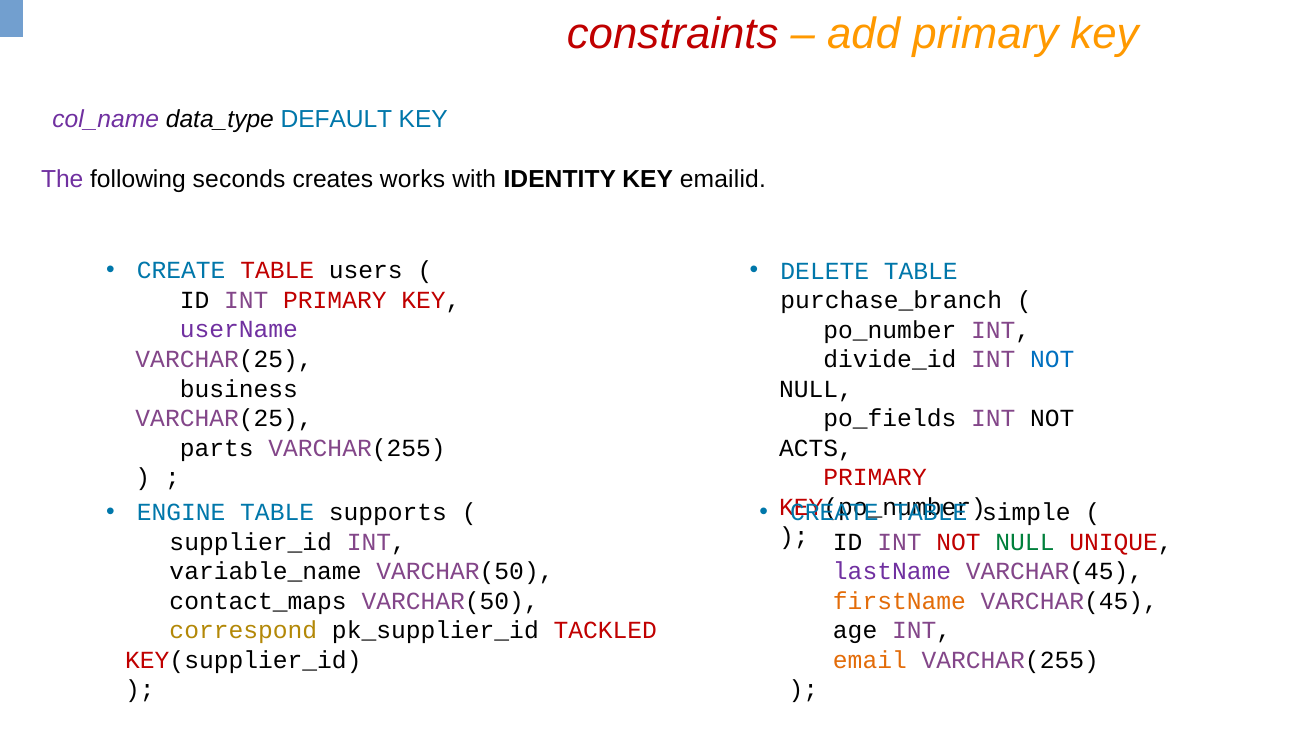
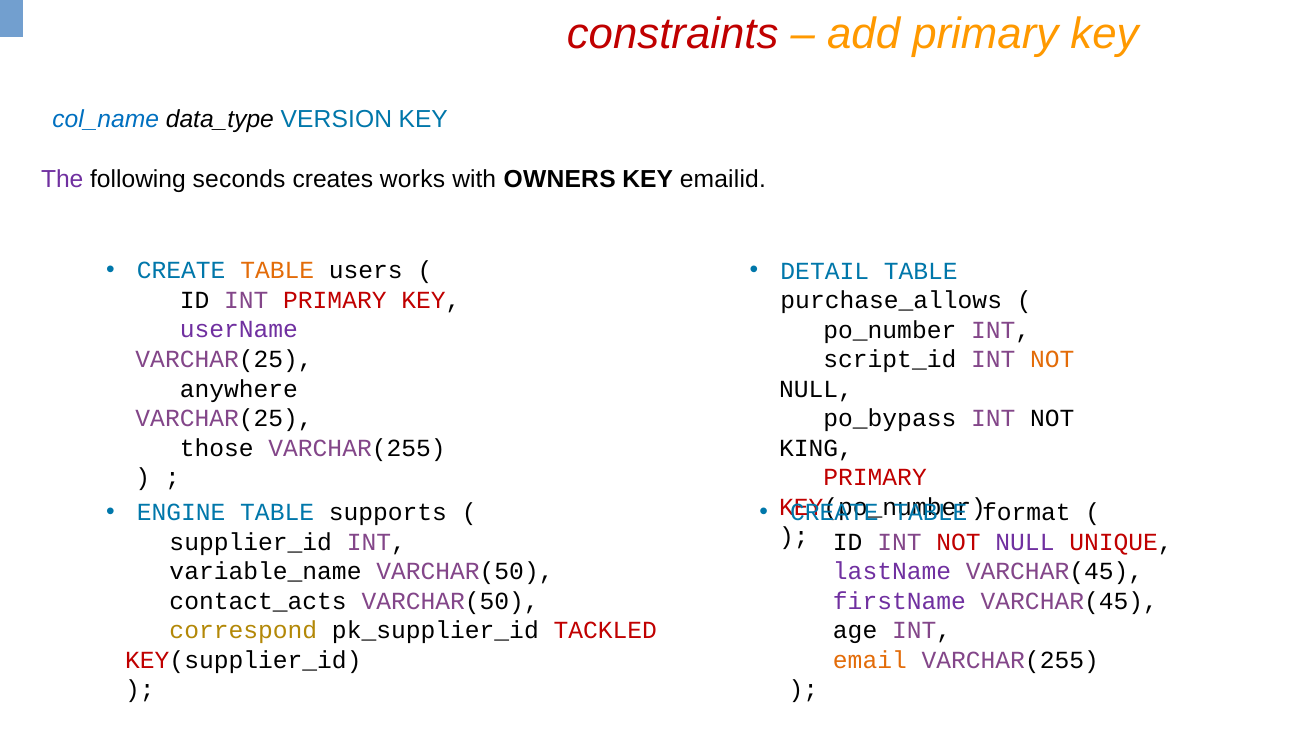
col_name colour: purple -> blue
DEFAULT: DEFAULT -> VERSION
IDENTITY: IDENTITY -> OWNERS
TABLE at (277, 271) colour: red -> orange
DELETE: DELETE -> DETAIL
purchase_branch: purchase_branch -> purchase_allows
divide_id: divide_id -> script_id
NOT at (1052, 360) colour: blue -> orange
business: business -> anywhere
po_fields: po_fields -> po_bypass
parts: parts -> those
ACTS: ACTS -> KING
simple: simple -> format
NULL at (1025, 543) colour: green -> purple
contact_maps: contact_maps -> contact_acts
firstName colour: orange -> purple
